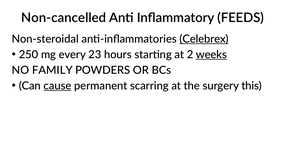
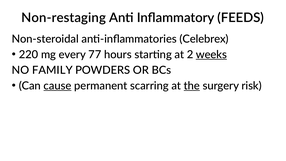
Non-cancelled: Non-cancelled -> Non-restaging
Celebrex underline: present -> none
250: 250 -> 220
23: 23 -> 77
the underline: none -> present
this: this -> risk
